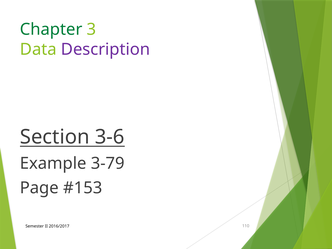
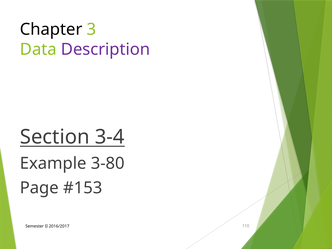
Chapter colour: green -> black
3-6: 3-6 -> 3-4
3-79: 3-79 -> 3-80
